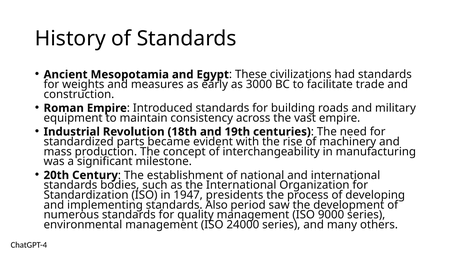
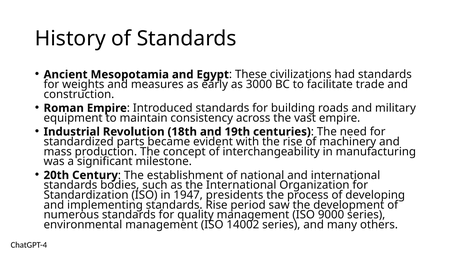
standards Also: Also -> Rise
24000: 24000 -> 14002
